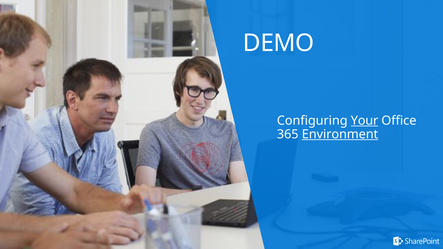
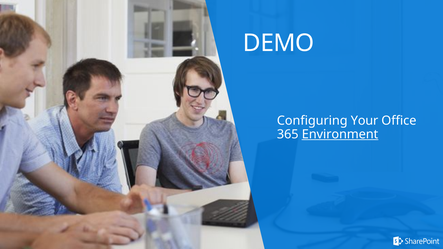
Your underline: present -> none
